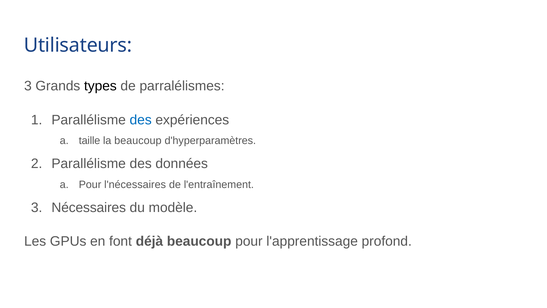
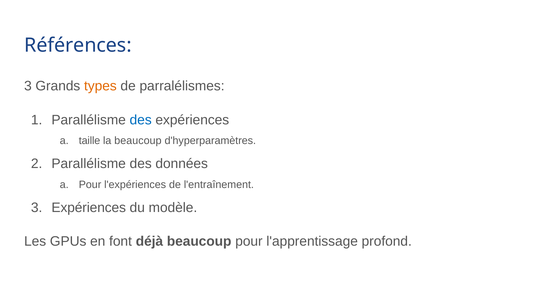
Utilisateurs: Utilisateurs -> Références
types colour: black -> orange
l'nécessaires: l'nécessaires -> l'expériences
3 Nécessaires: Nécessaires -> Expériences
